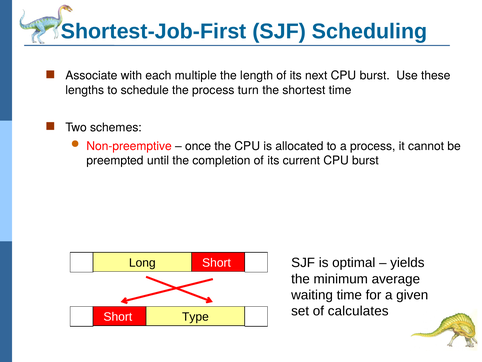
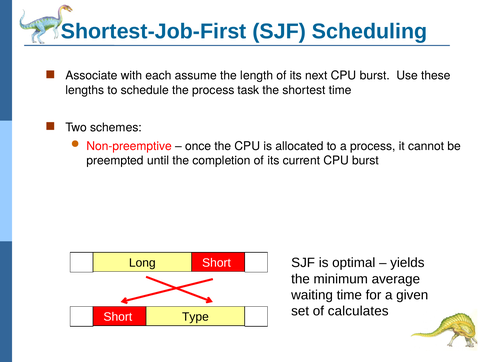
multiple: multiple -> assume
turn: turn -> task
